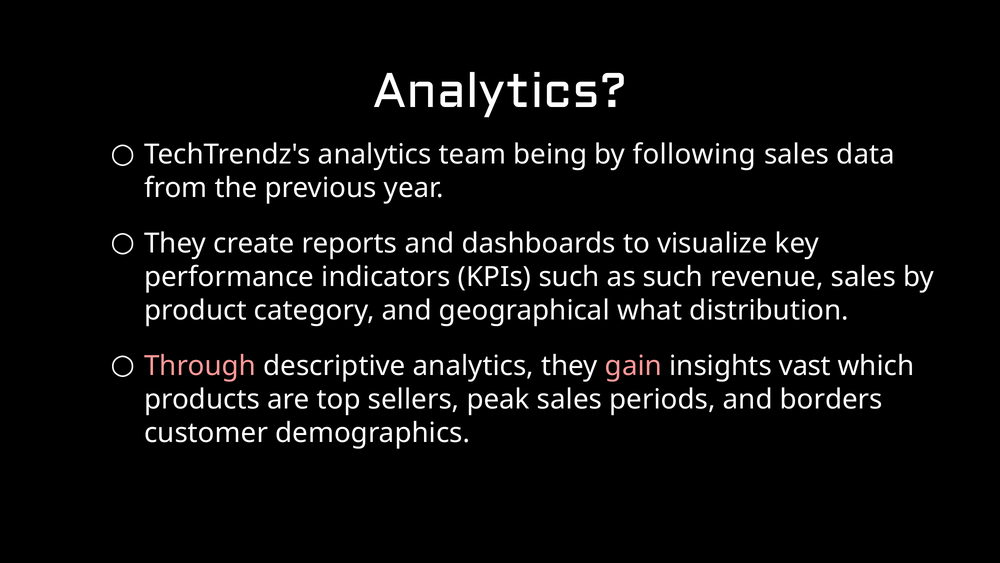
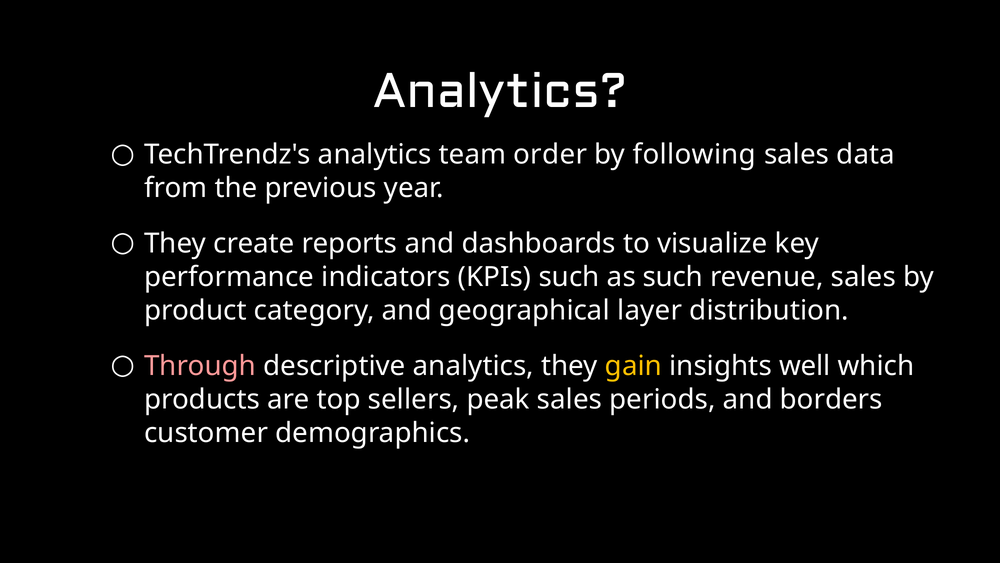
being: being -> order
what: what -> layer
gain colour: pink -> yellow
vast: vast -> well
